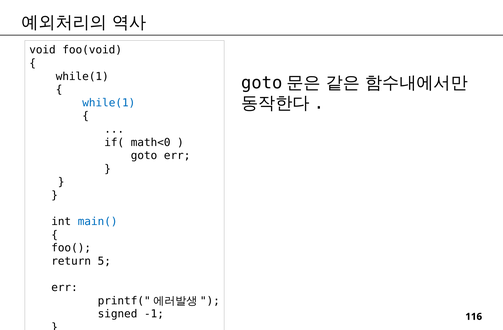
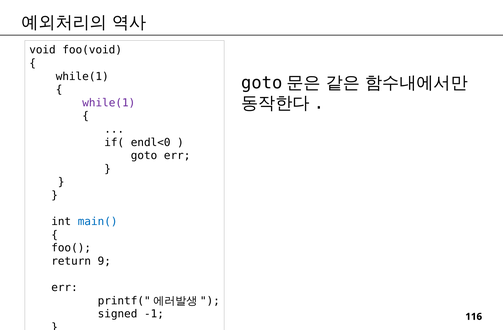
while(1 at (109, 103) colour: blue -> purple
math<0: math<0 -> endl<0
5: 5 -> 9
